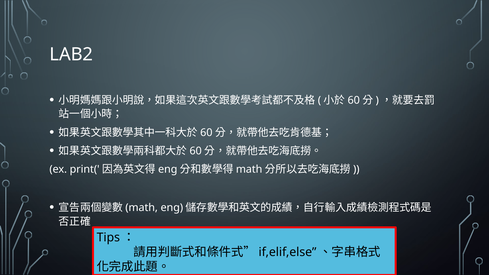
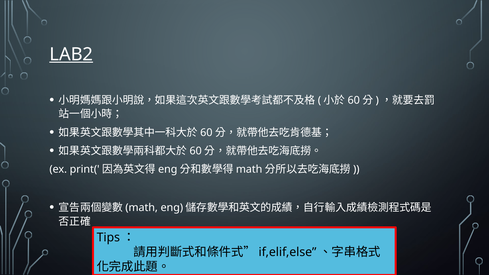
LAB2 underline: none -> present
